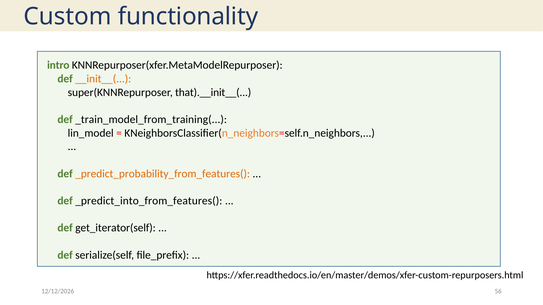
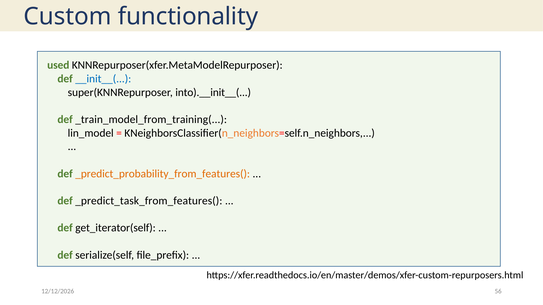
intro: intro -> used
__init__( colour: orange -> blue
that).__init__(: that).__init__( -> into).__init__(
_predict_into_from_features(: _predict_into_from_features( -> _predict_task_from_features(
